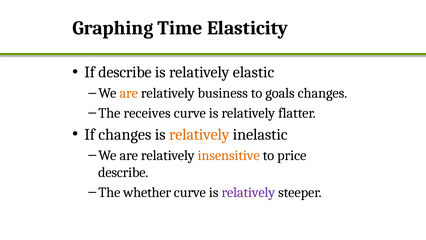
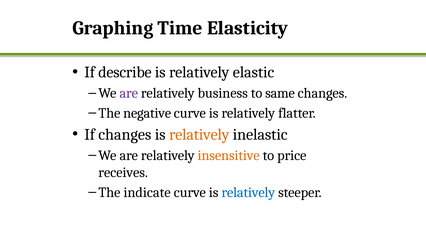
are at (129, 93) colour: orange -> purple
goals: goals -> same
receives: receives -> negative
describe at (123, 172): describe -> receives
whether: whether -> indicate
relatively at (248, 192) colour: purple -> blue
